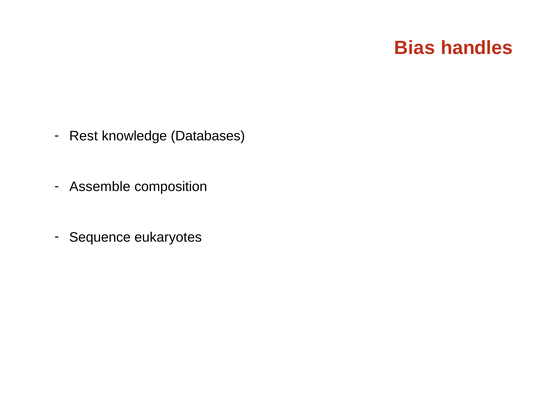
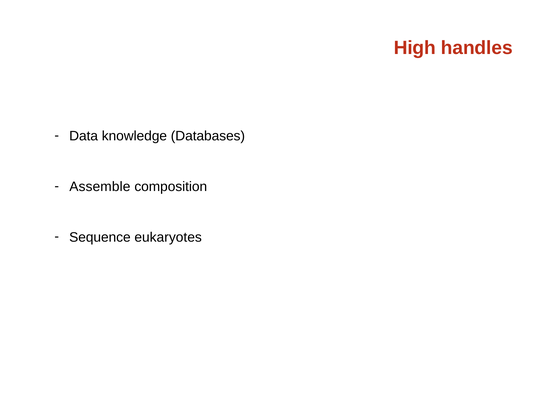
Bias: Bias -> High
Rest: Rest -> Data
